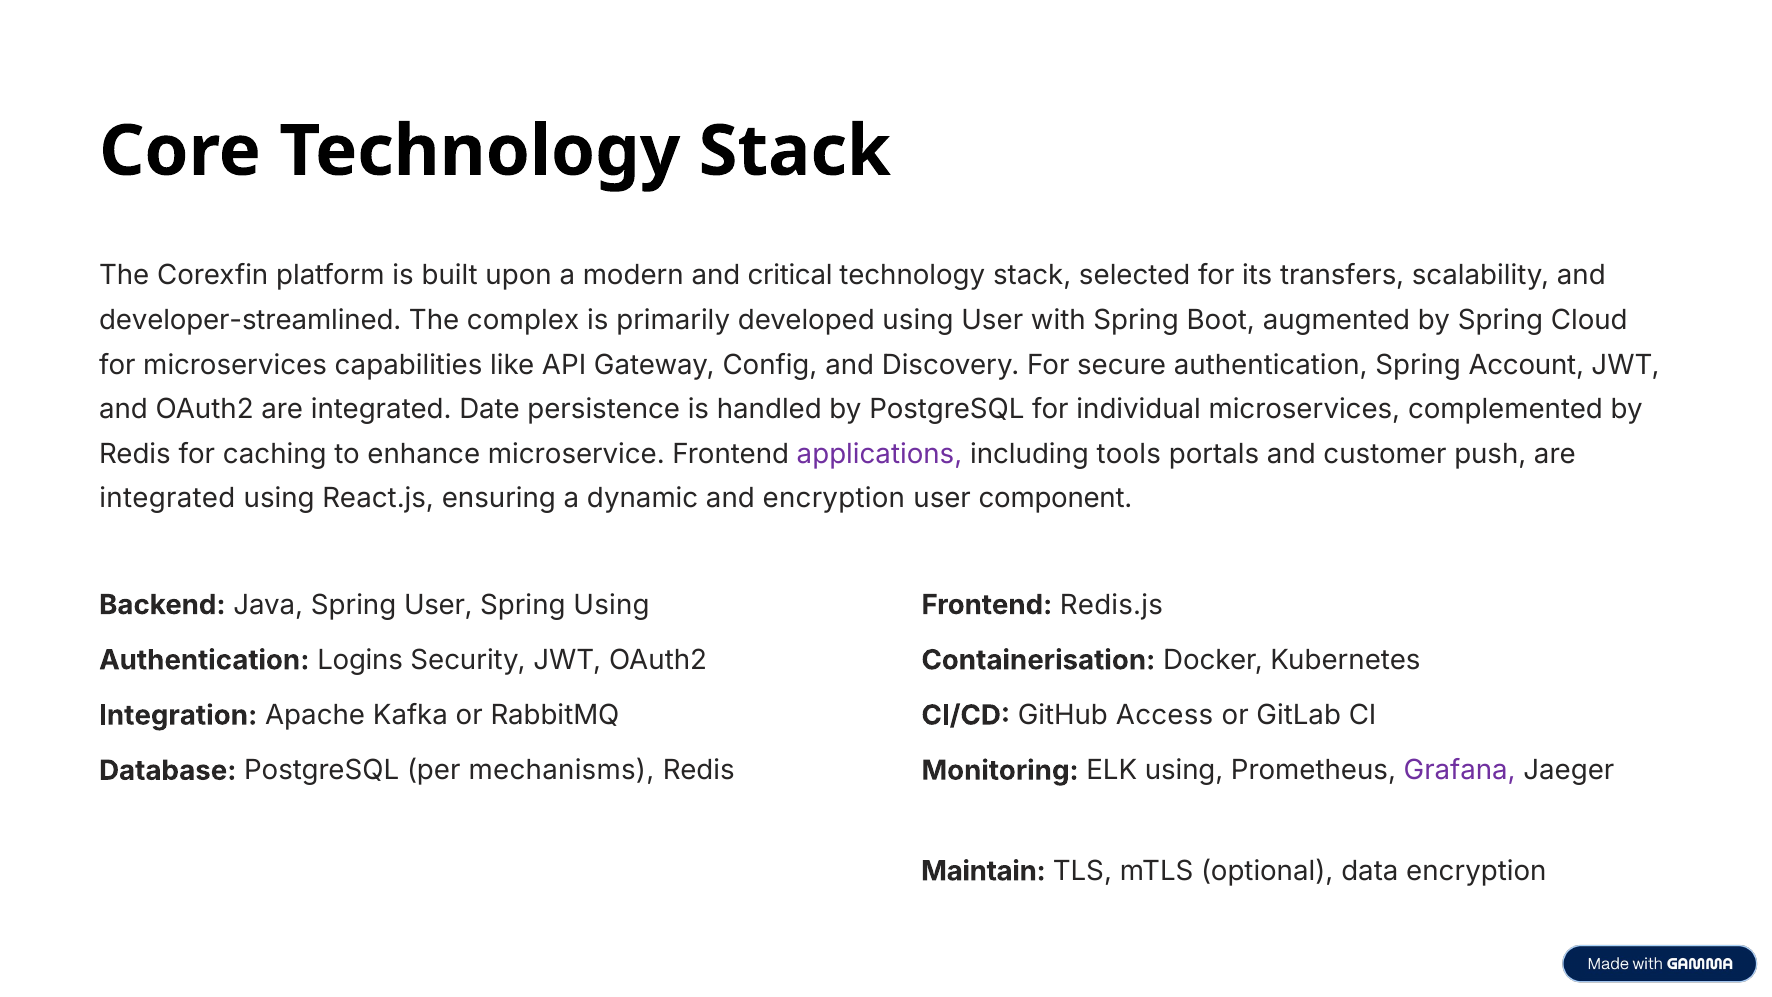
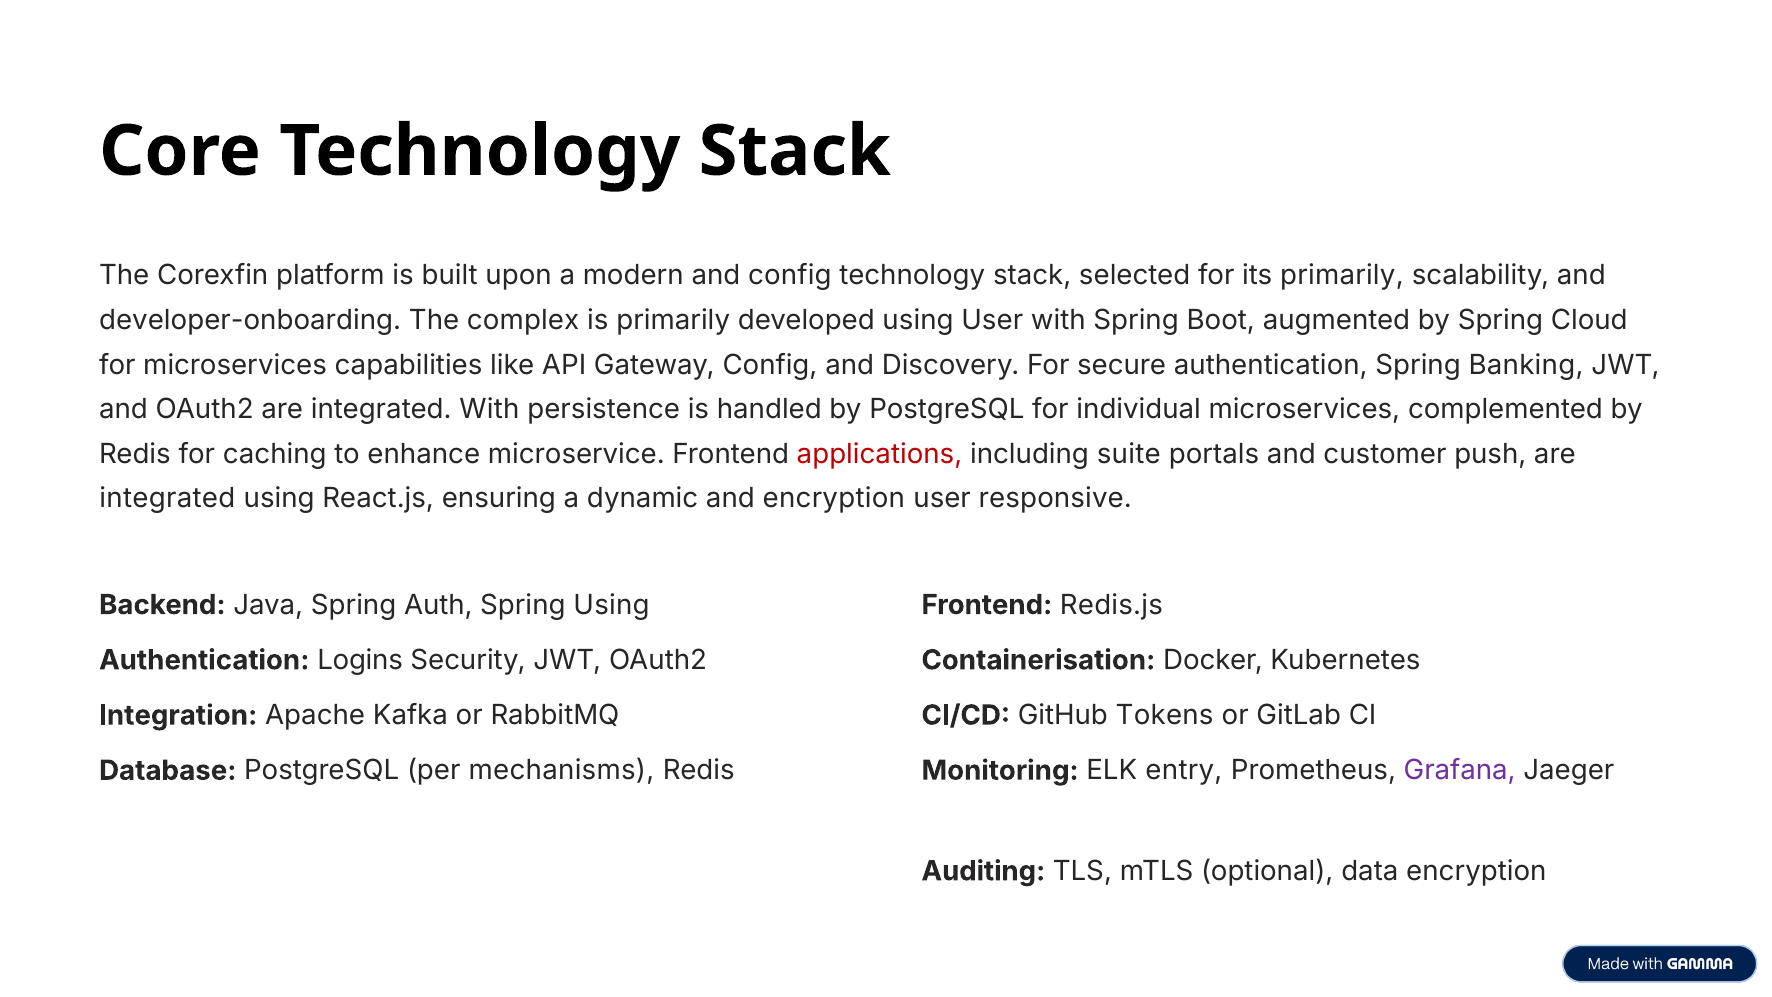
and critical: critical -> config
its transfers: transfers -> primarily
developer-streamlined: developer-streamlined -> developer-onboarding
Account: Account -> Banking
integrated Date: Date -> With
applications colour: purple -> red
tools: tools -> suite
component: component -> responsive
Spring User: User -> Auth
Access: Access -> Tokens
ELK using: using -> entry
Maintain: Maintain -> Auditing
